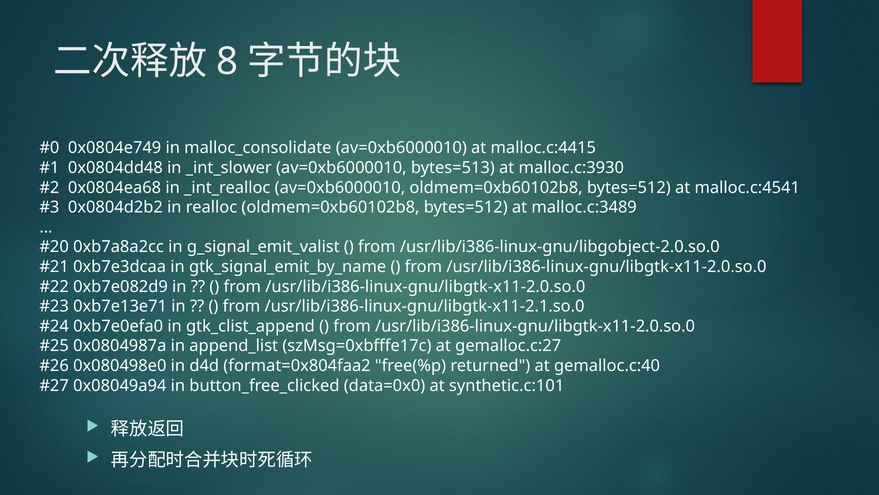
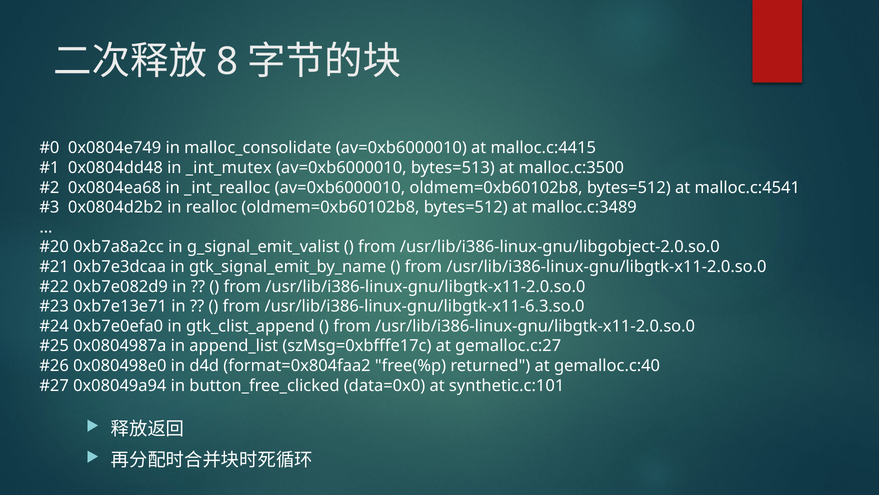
_int_slower: _int_slower -> _int_mutex
malloc.c:3930: malloc.c:3930 -> malloc.c:3500
/usr/lib/i386-linux-gnu/libgtk-x11-2.1.so.0: /usr/lib/i386-linux-gnu/libgtk-x11-2.1.so.0 -> /usr/lib/i386-linux-gnu/libgtk-x11-6.3.so.0
